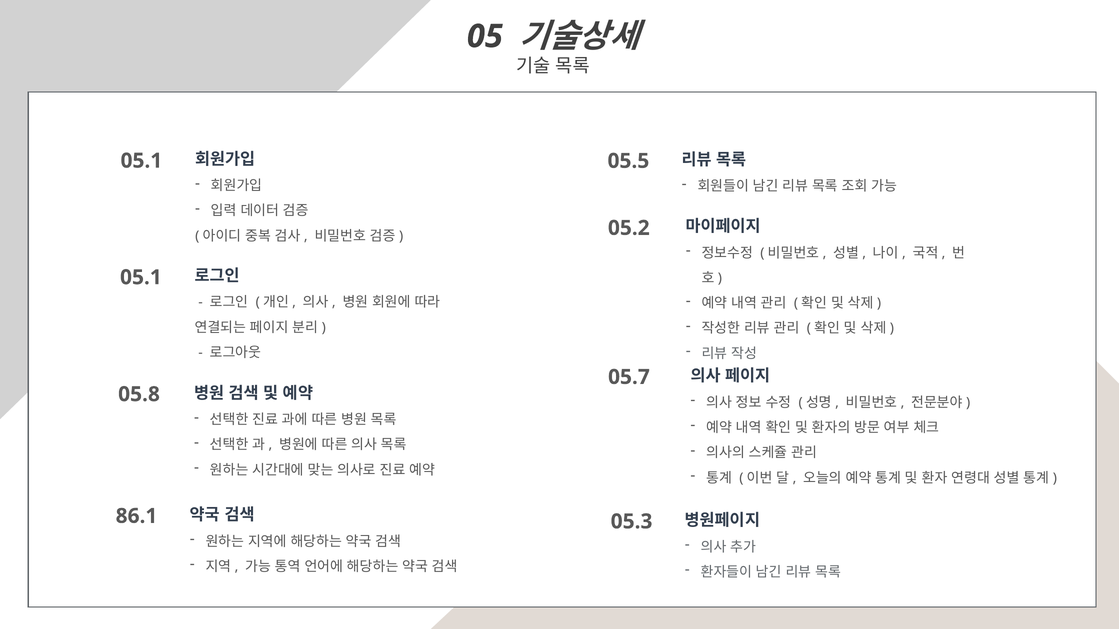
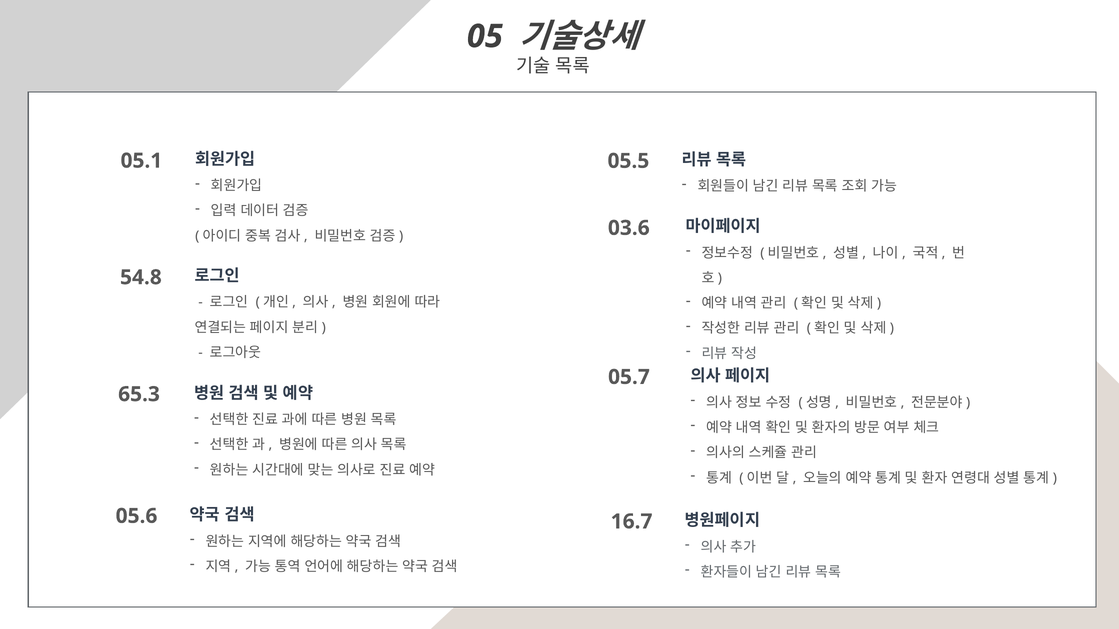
05.2: 05.2 -> 03.6
05.1 at (141, 277): 05.1 -> 54.8
05.8: 05.8 -> 65.3
86.1: 86.1 -> 05.6
05.3: 05.3 -> 16.7
